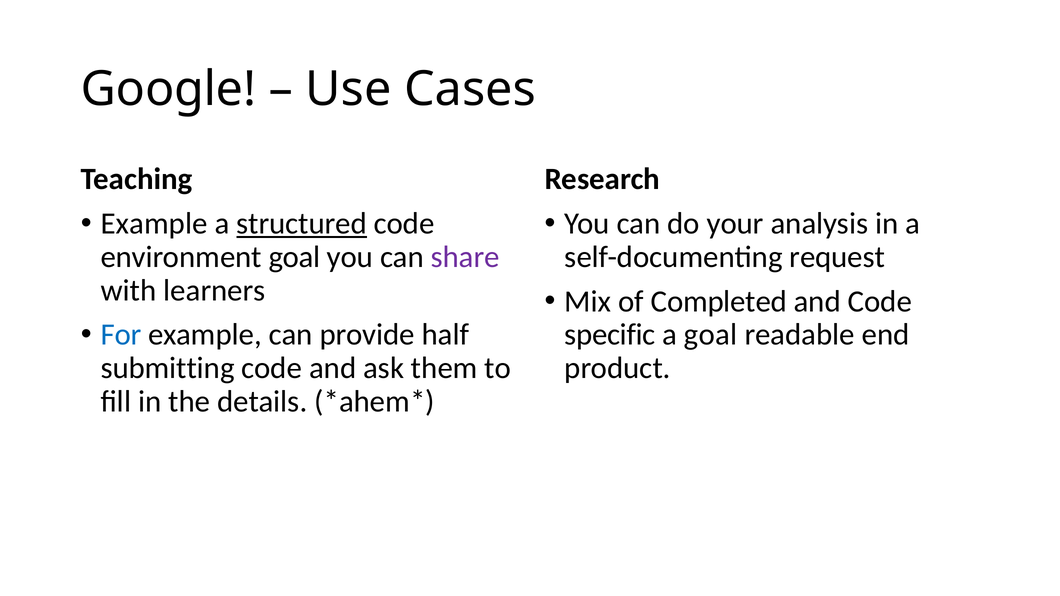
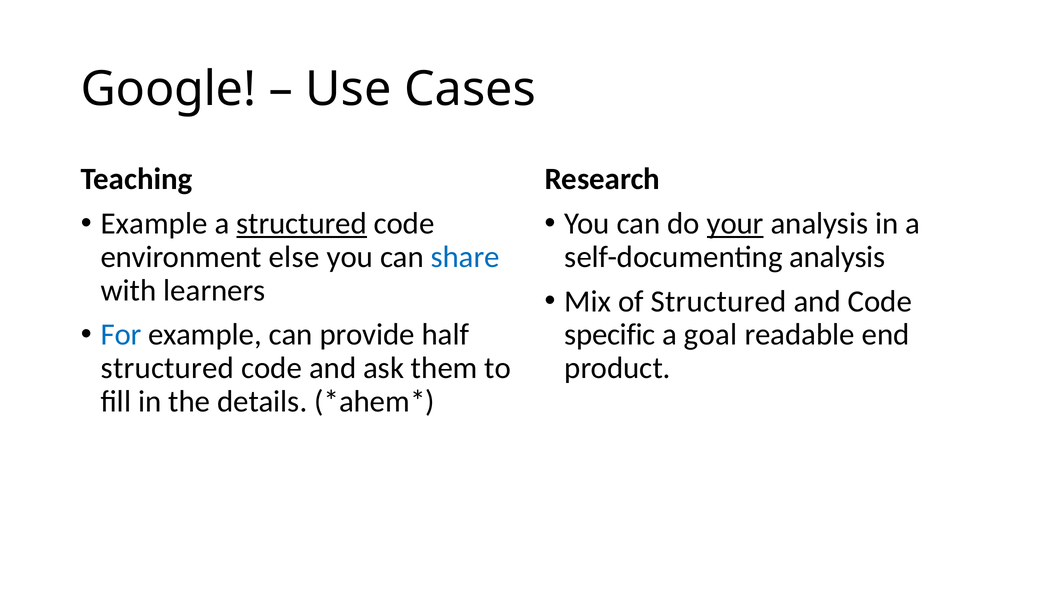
your underline: none -> present
environment goal: goal -> else
share colour: purple -> blue
self-documenting request: request -> analysis
of Completed: Completed -> Structured
submitting at (168, 368): submitting -> structured
